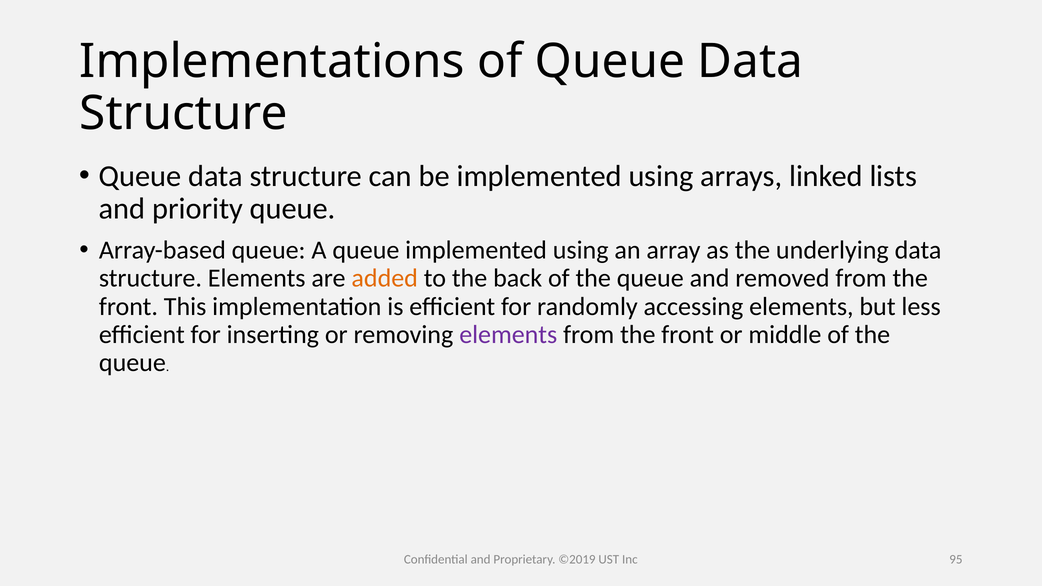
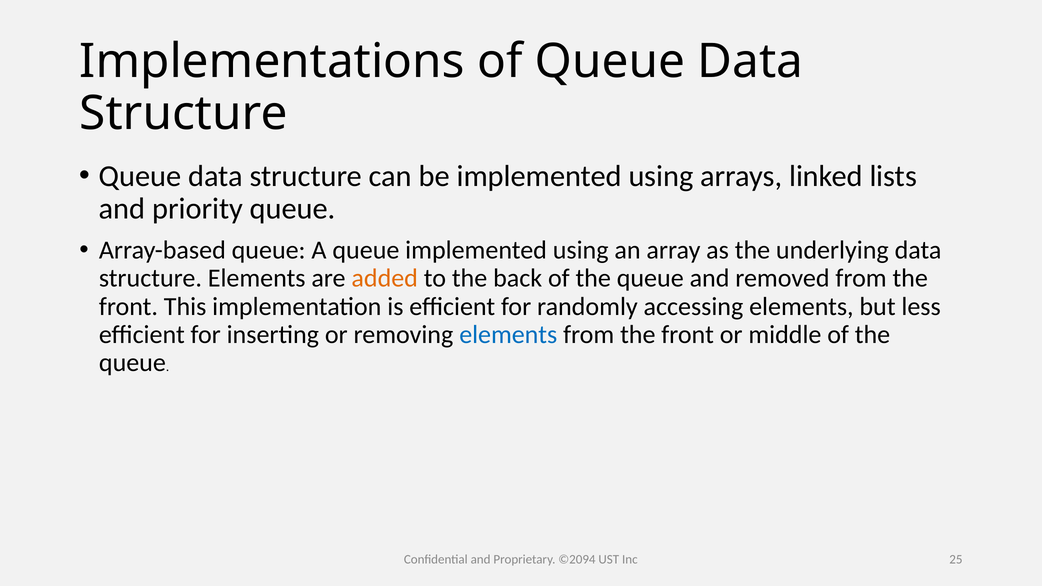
elements at (508, 335) colour: purple -> blue
©2019: ©2019 -> ©2094
95: 95 -> 25
